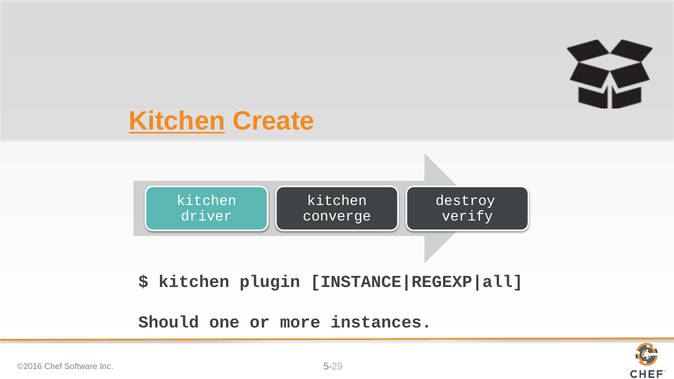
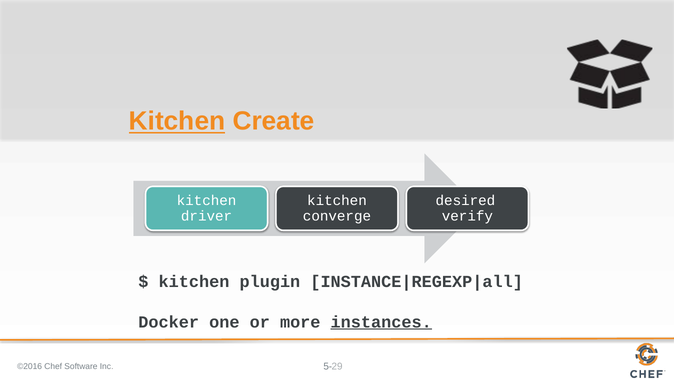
destroy: destroy -> desired
Should: Should -> Docker
instances underline: none -> present
